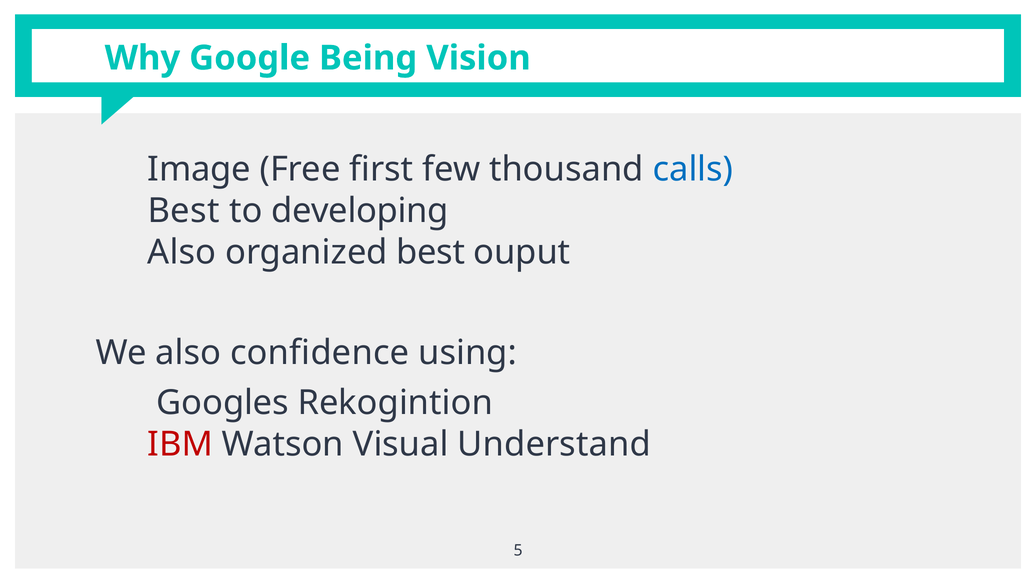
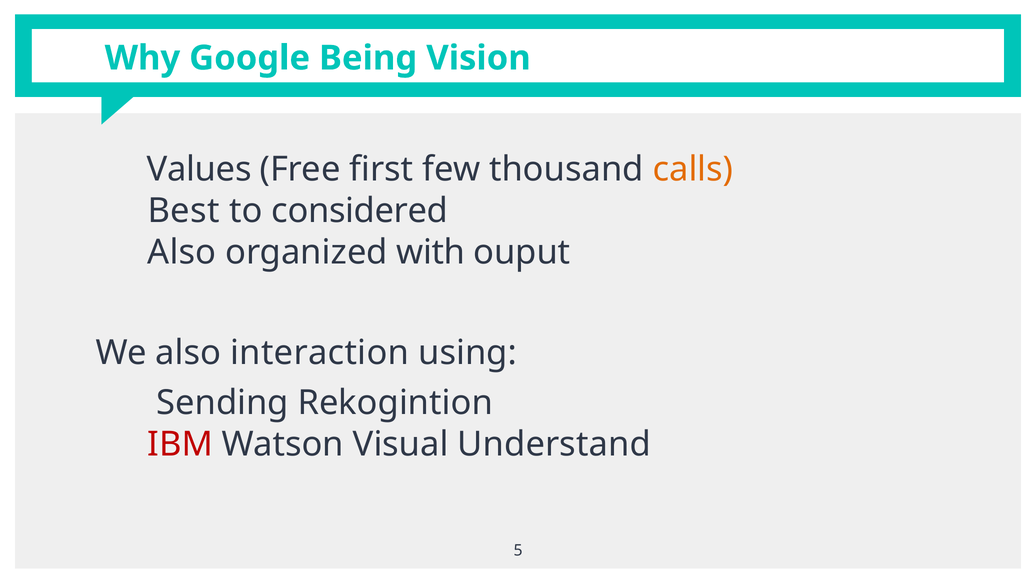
Image: Image -> Values
calls colour: blue -> orange
developing: developing -> considered
organized best: best -> with
confidence: confidence -> interaction
Googles: Googles -> Sending
